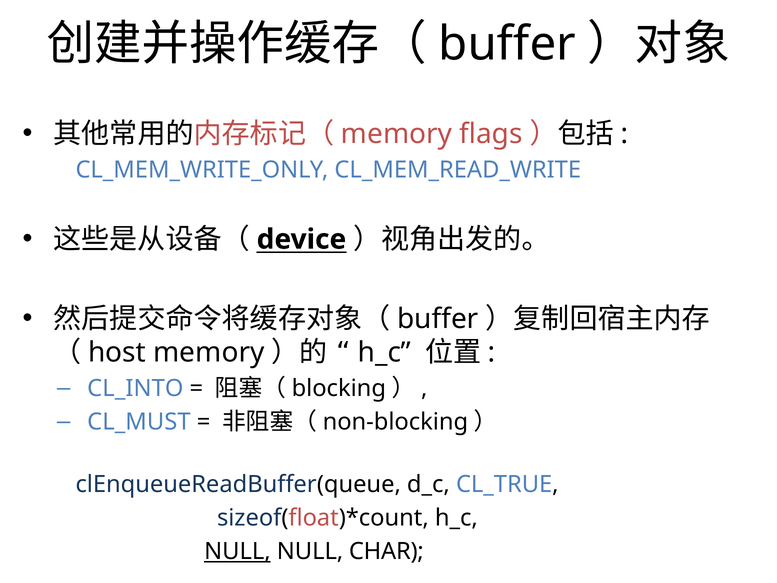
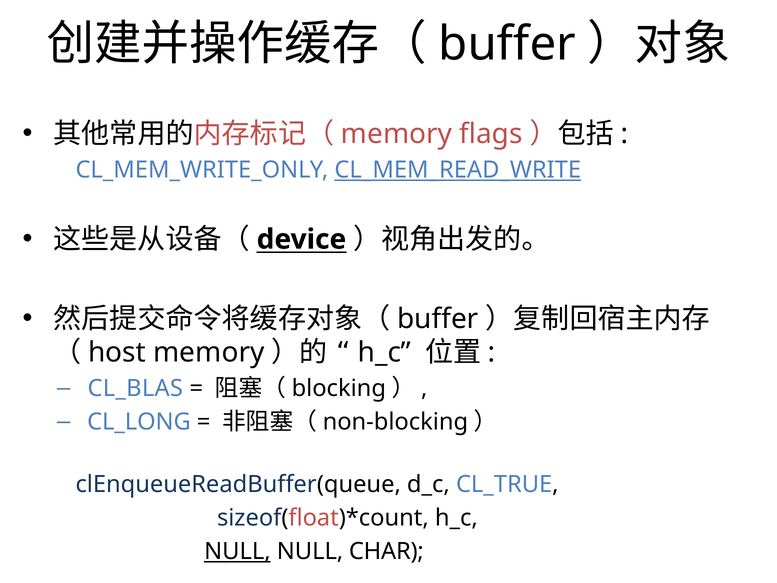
CL_MEM_READ_WRITE underline: none -> present
CL_INTO: CL_INTO -> CL_BLAS
CL_MUST: CL_MUST -> CL_LONG
